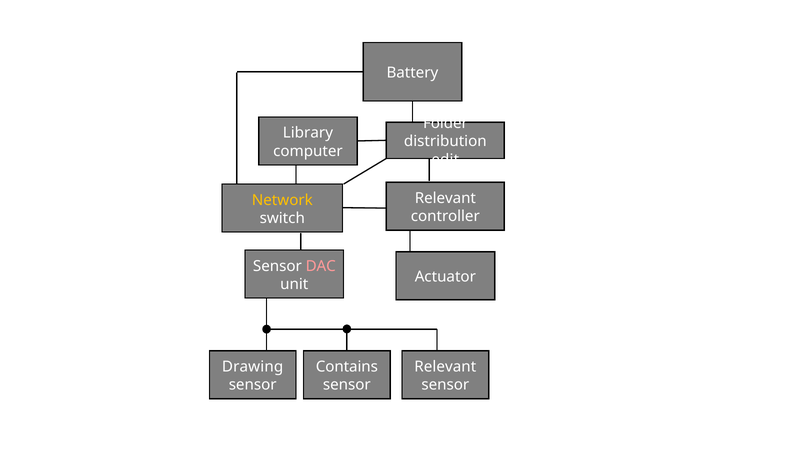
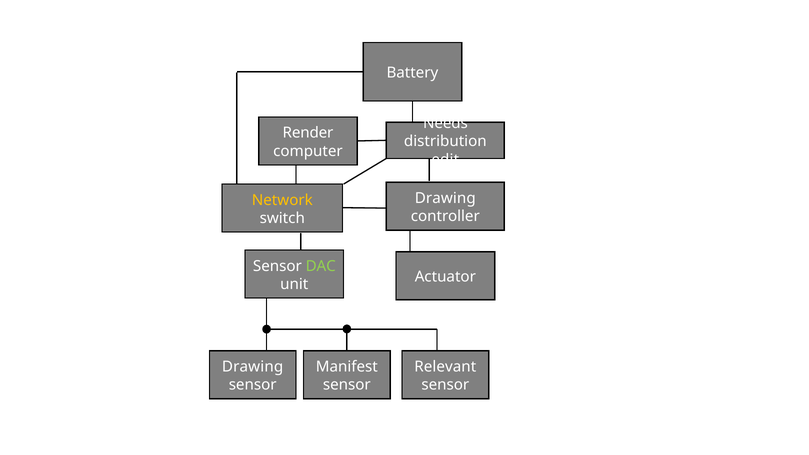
Folder: Folder -> Needs
Library: Library -> Render
Relevant at (445, 198): Relevant -> Drawing
DAC colour: pink -> light green
Contains: Contains -> Manifest
